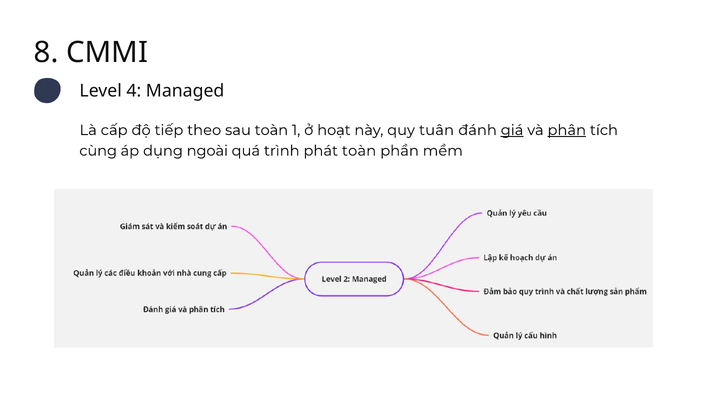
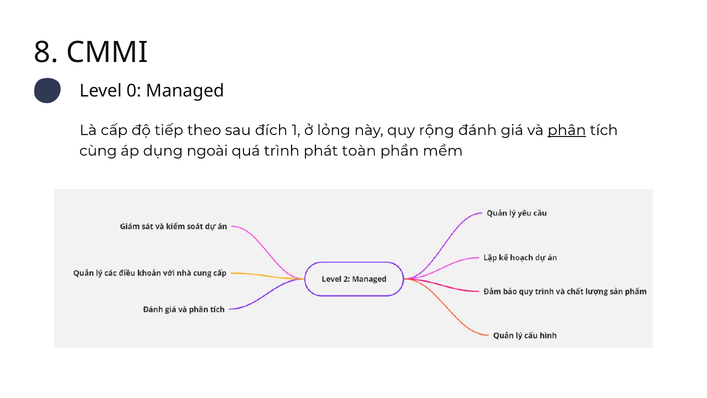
4: 4 -> 0
sau toàn: toàn -> đích
hoạt: hoạt -> lỏng
tuân: tuân -> rộng
giá underline: present -> none
